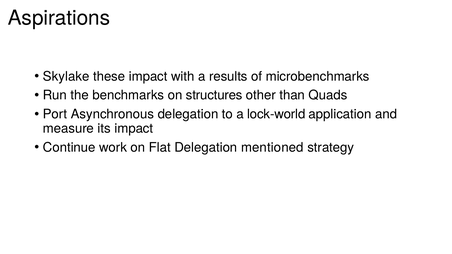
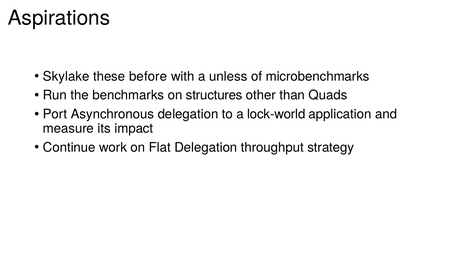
these impact: impact -> before
results: results -> unless
mentioned: mentioned -> throughput
